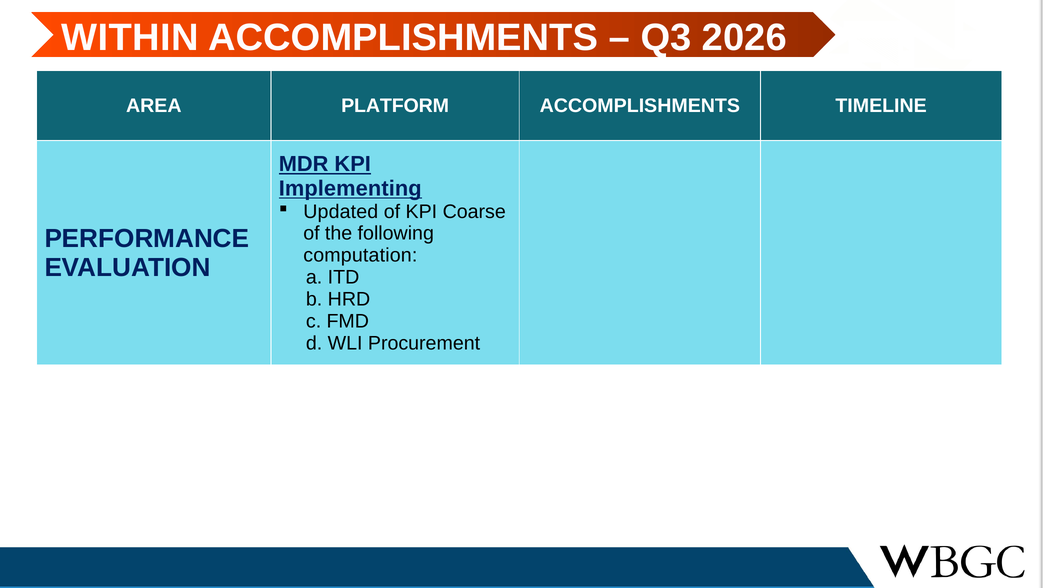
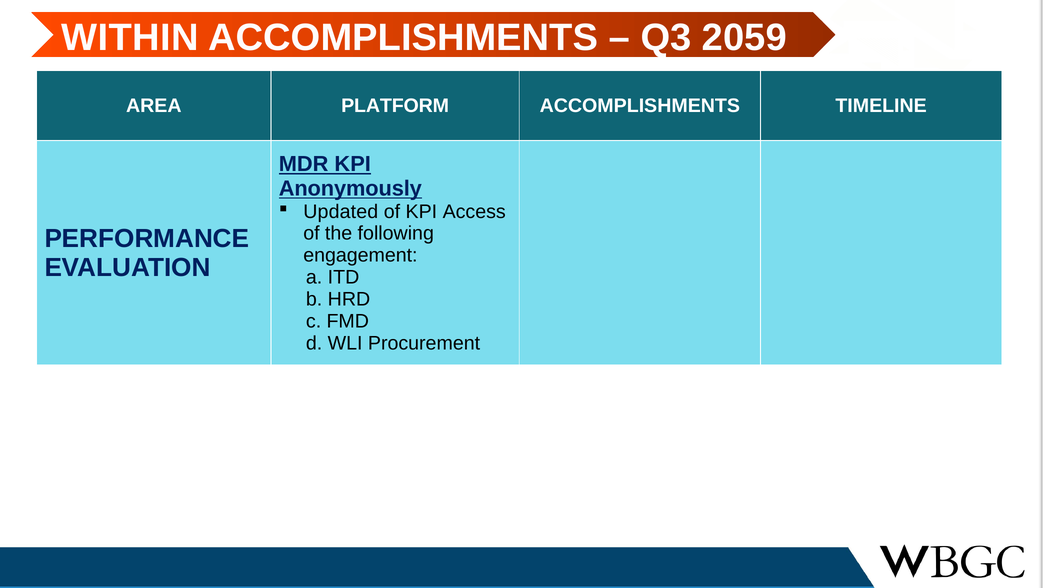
2026: 2026 -> 2059
Implementing: Implementing -> Anonymously
Coarse: Coarse -> Access
computation: computation -> engagement
